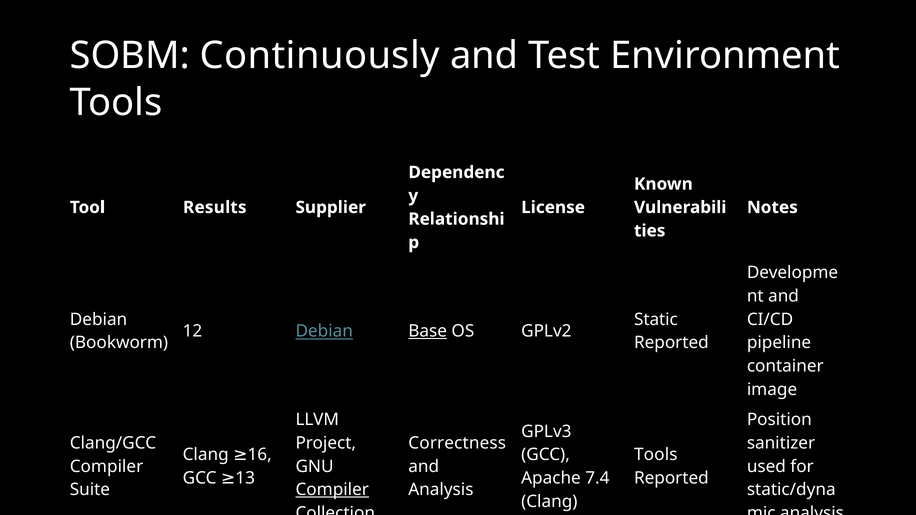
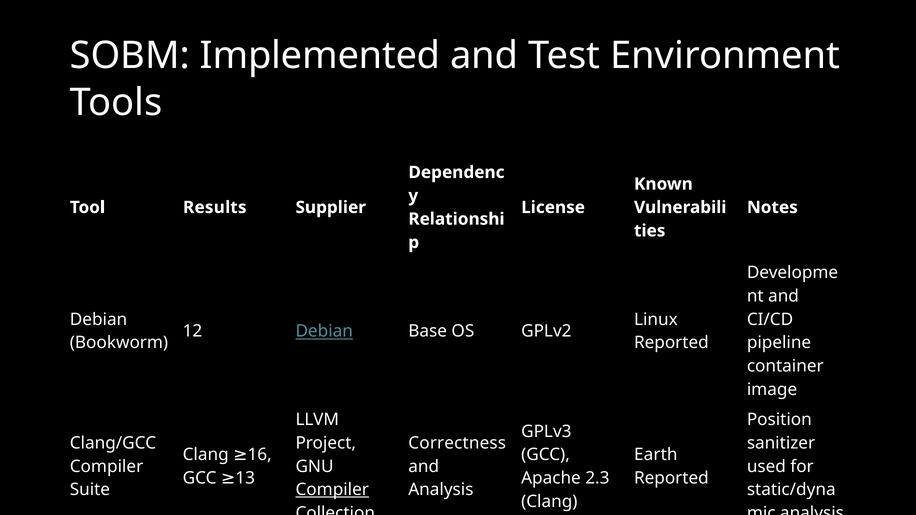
Continuously: Continuously -> Implemented
Static: Static -> Linux
Base underline: present -> none
Tools at (656, 455): Tools -> Earth
7.4: 7.4 -> 2.3
